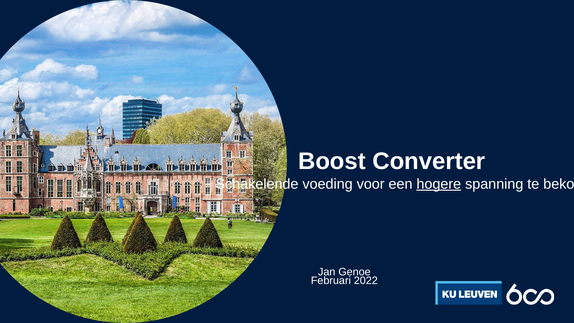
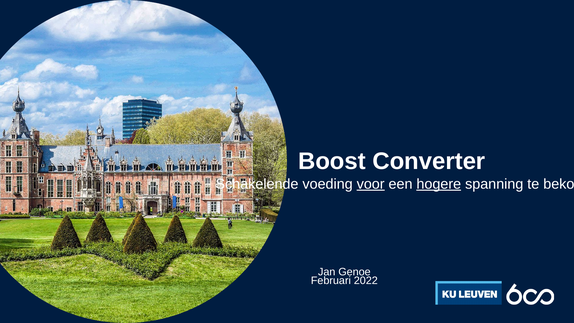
voor underline: none -> present
